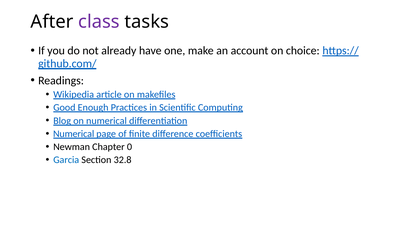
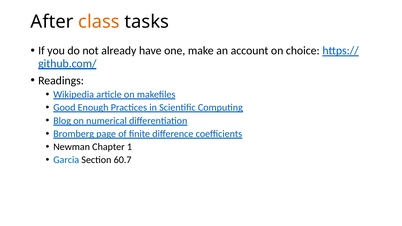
class colour: purple -> orange
Numerical at (74, 134): Numerical -> Bromberg
0: 0 -> 1
32.8: 32.8 -> 60.7
